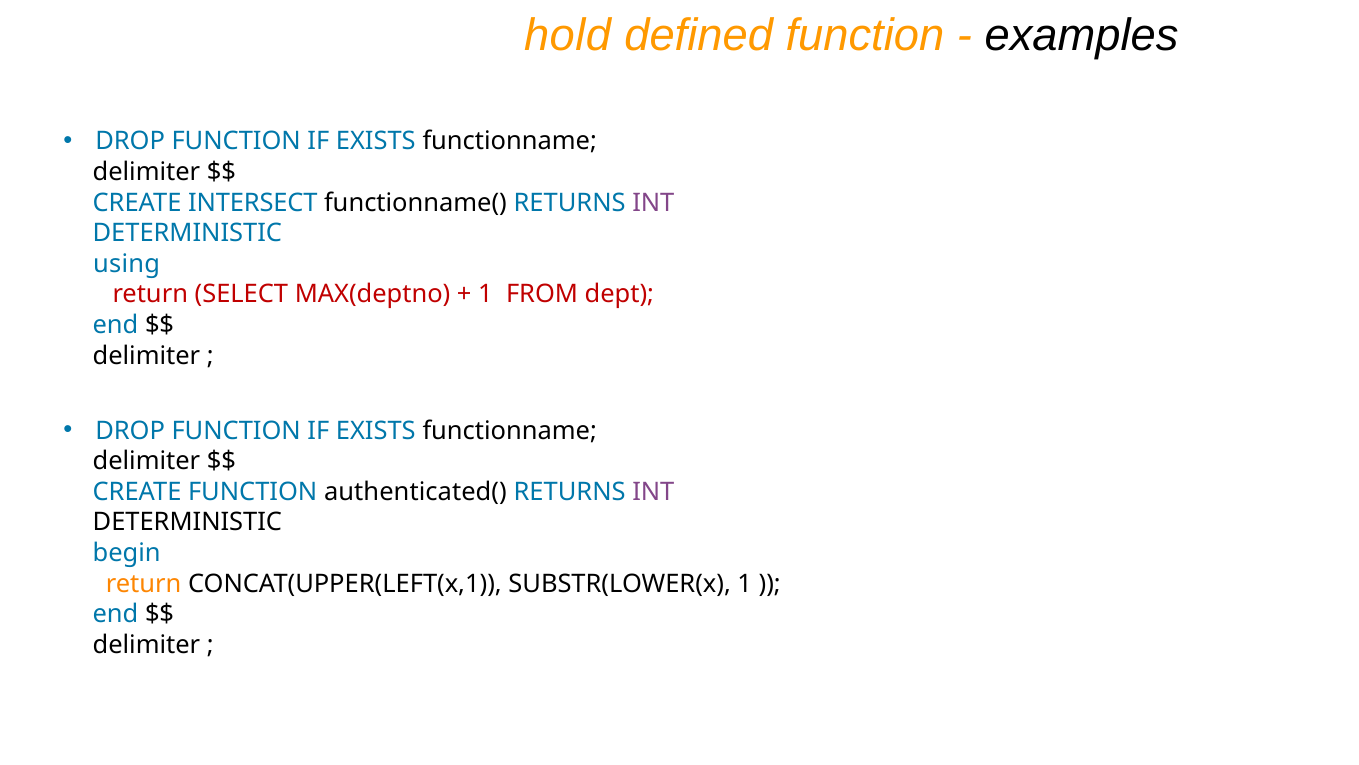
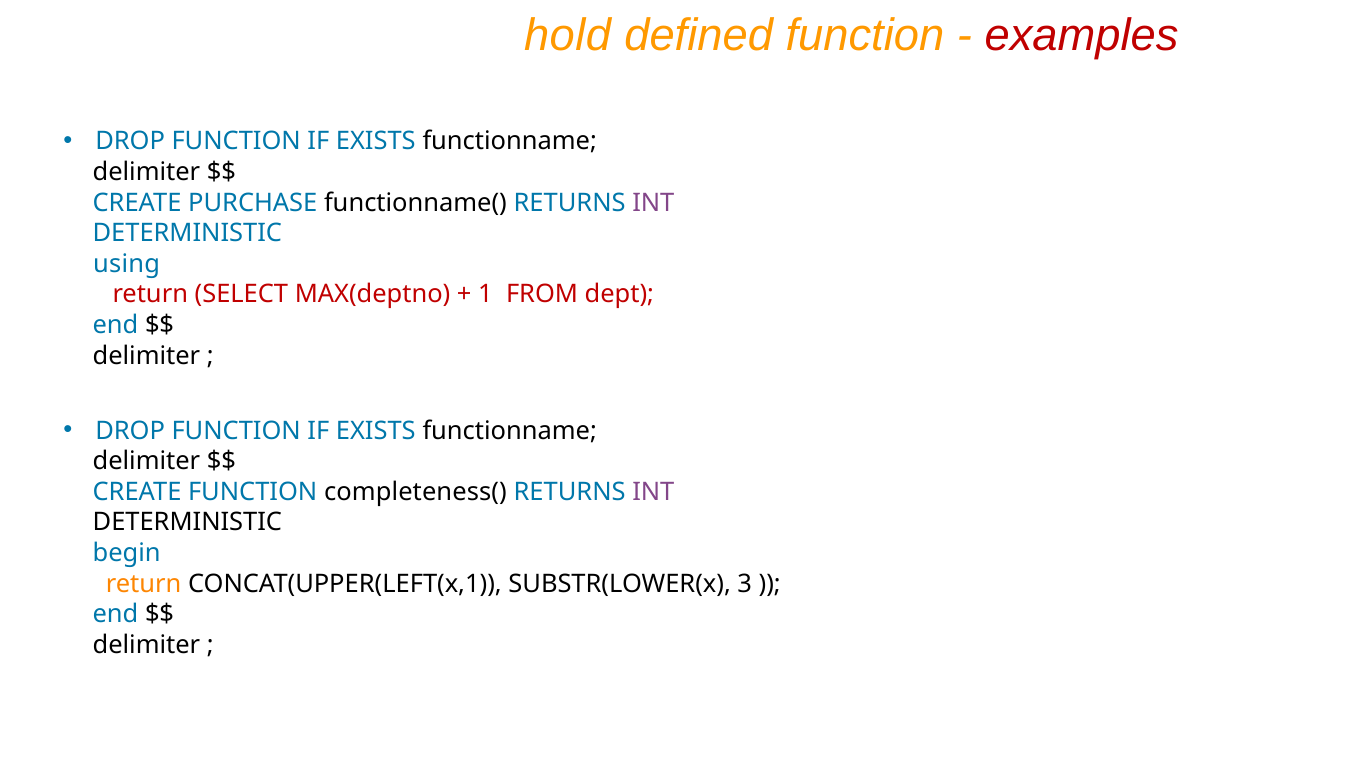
examples colour: black -> red
INTERSECT: INTERSECT -> PURCHASE
authenticated(: authenticated( -> completeness(
SUBSTR(LOWER(x 1: 1 -> 3
